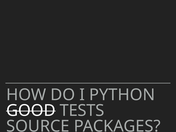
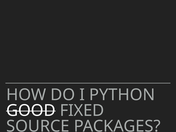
TESTS: TESTS -> FIXED
